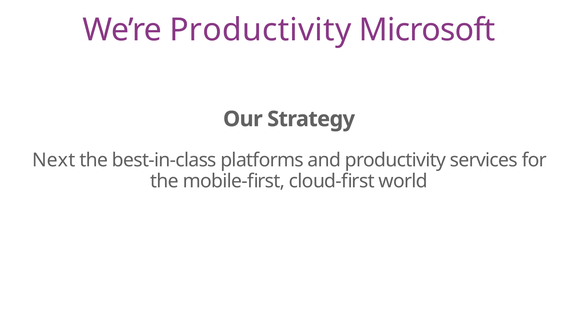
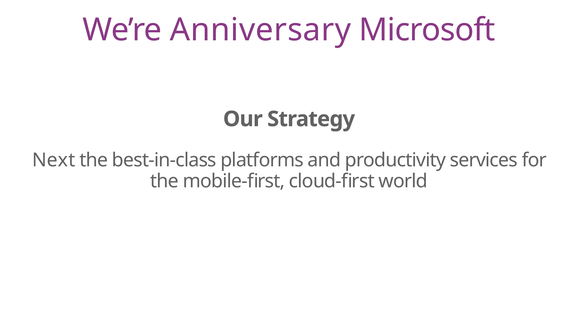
We’re Productivity: Productivity -> Anniversary
